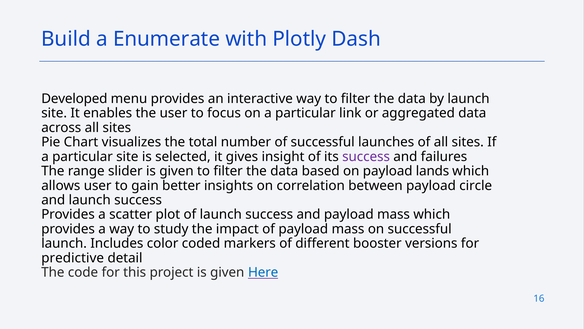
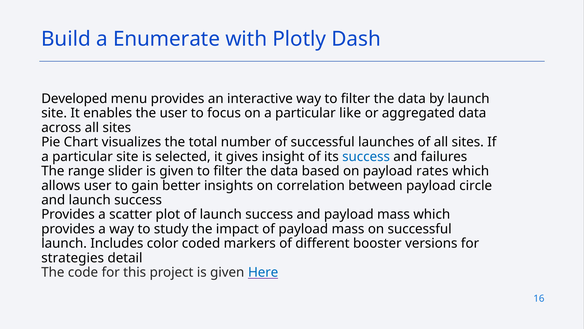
link: link -> like
success at (366, 156) colour: purple -> blue
lands: lands -> rates
predictive: predictive -> strategies
